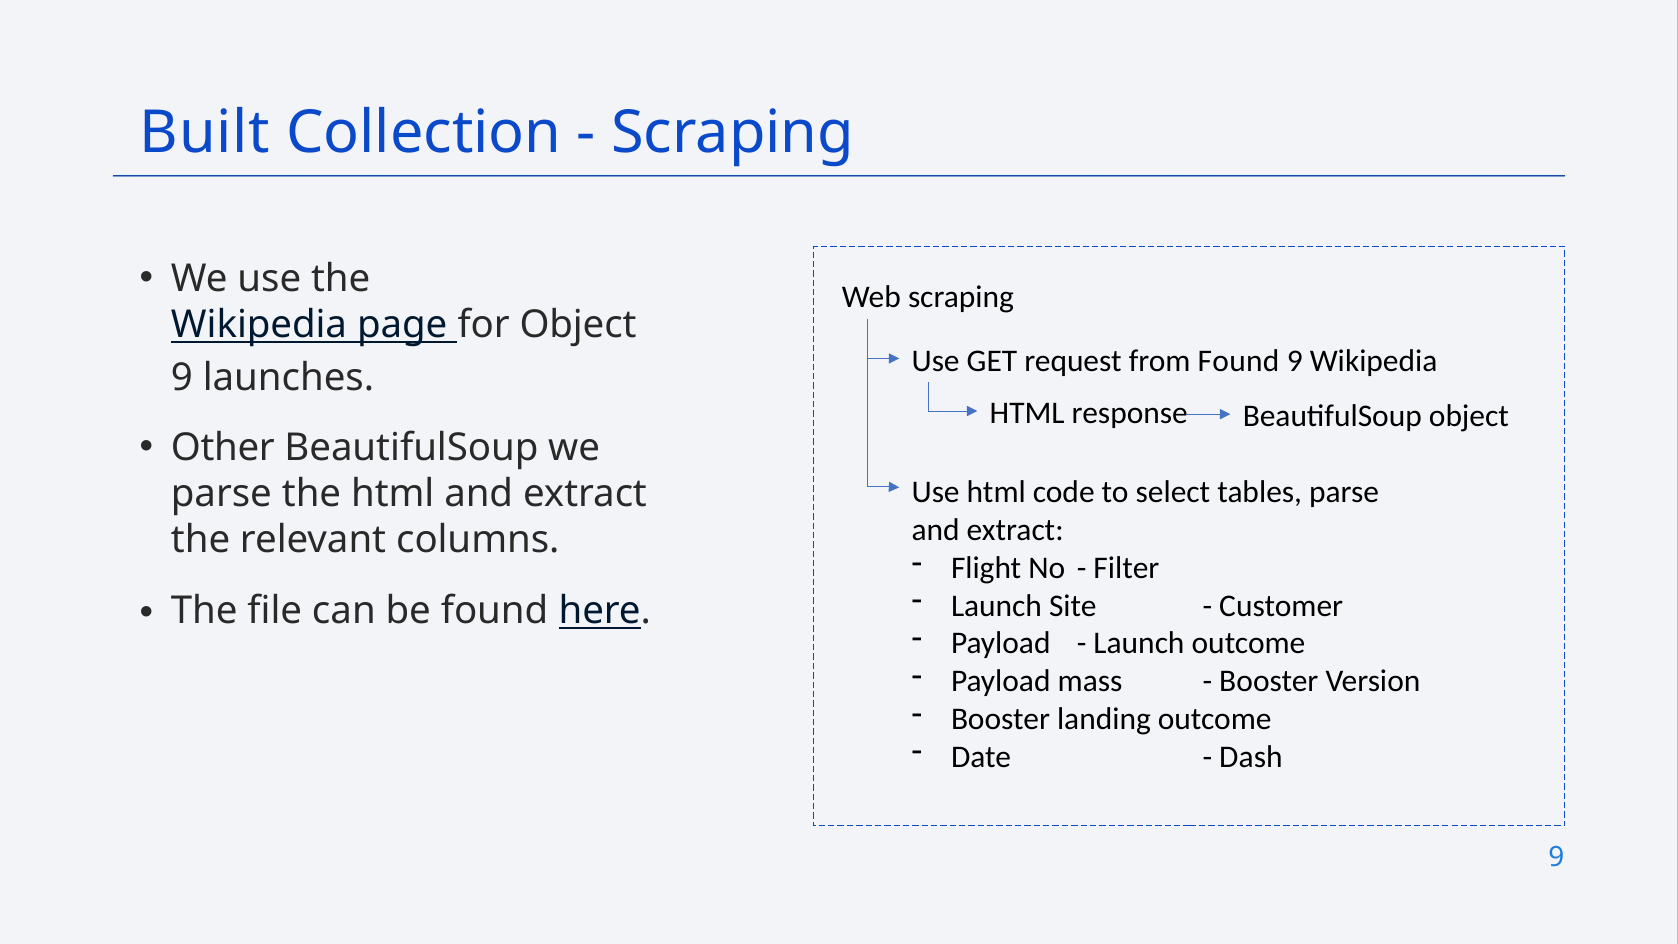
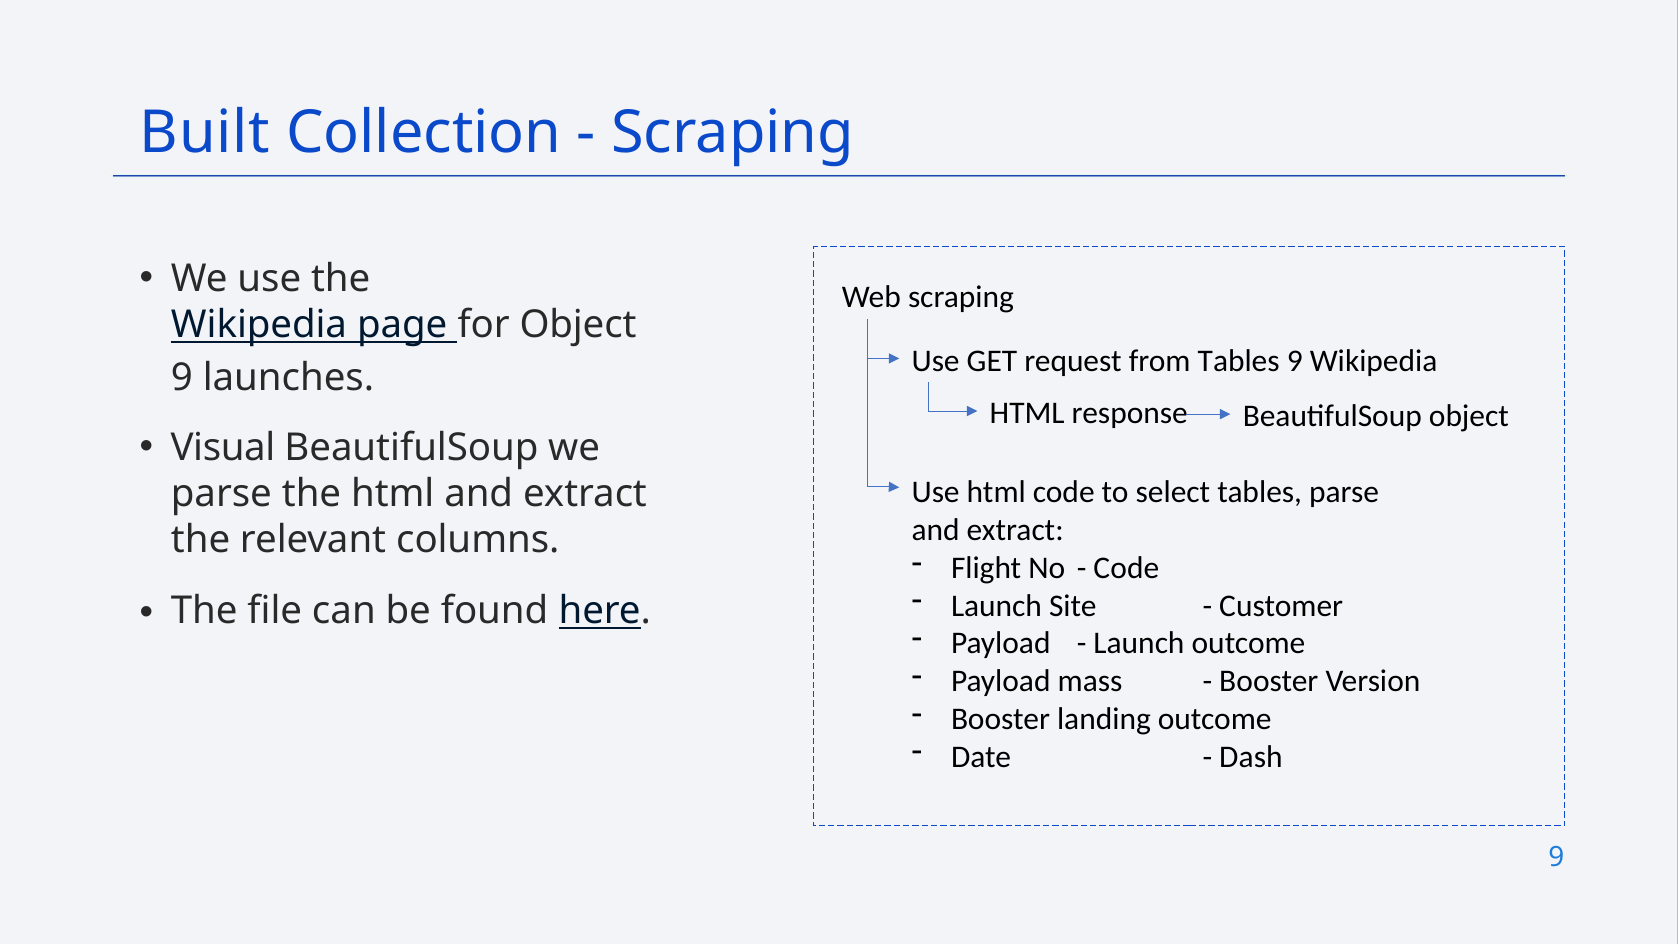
from Found: Found -> Tables
Other: Other -> Visual
Filter at (1126, 568): Filter -> Code
